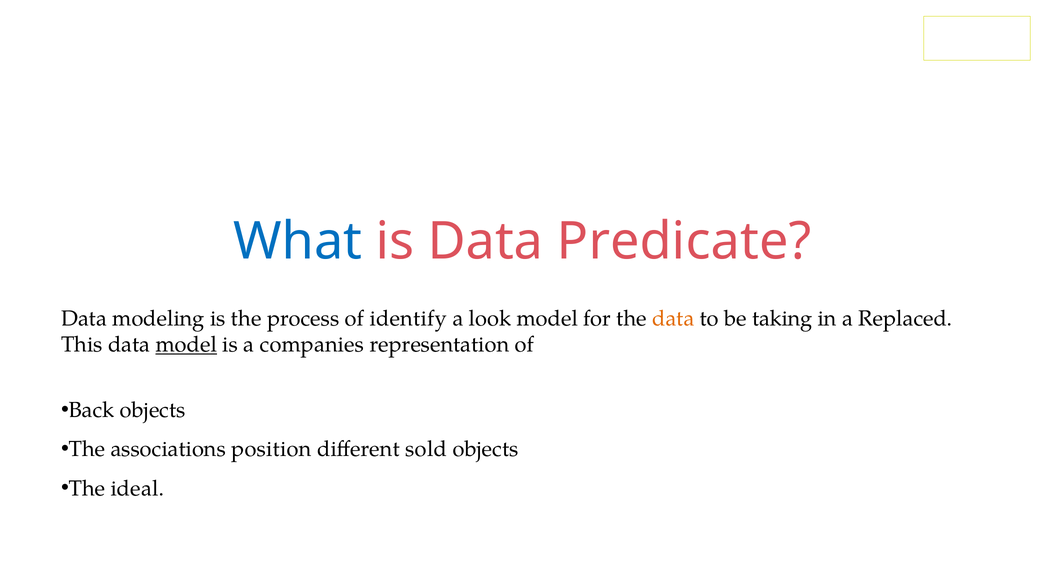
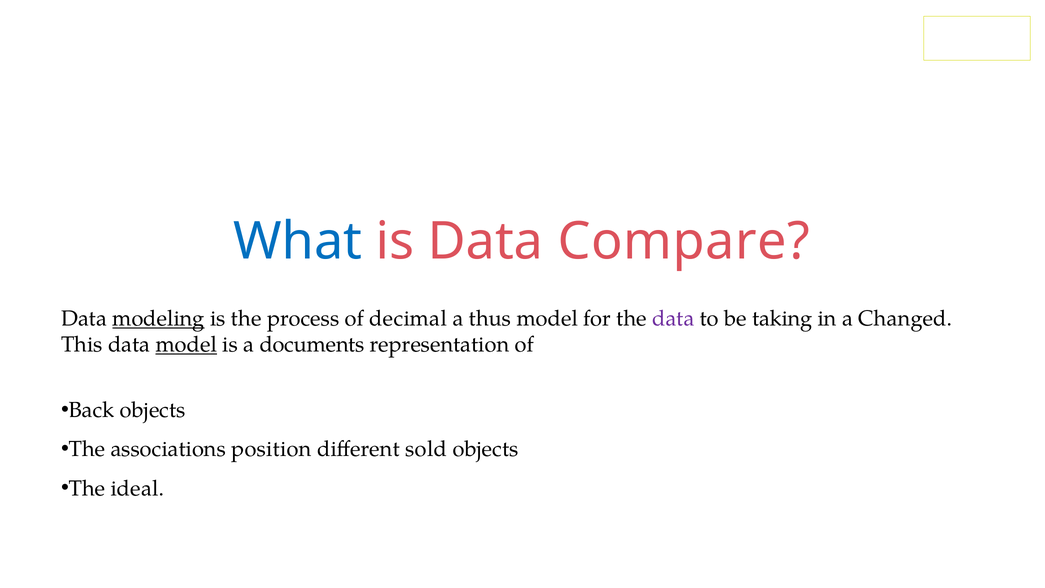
Predicate: Predicate -> Compare
modeling underline: none -> present
identify: identify -> decimal
look: look -> thus
data at (673, 318) colour: orange -> purple
Replaced: Replaced -> Changed
companies: companies -> documents
